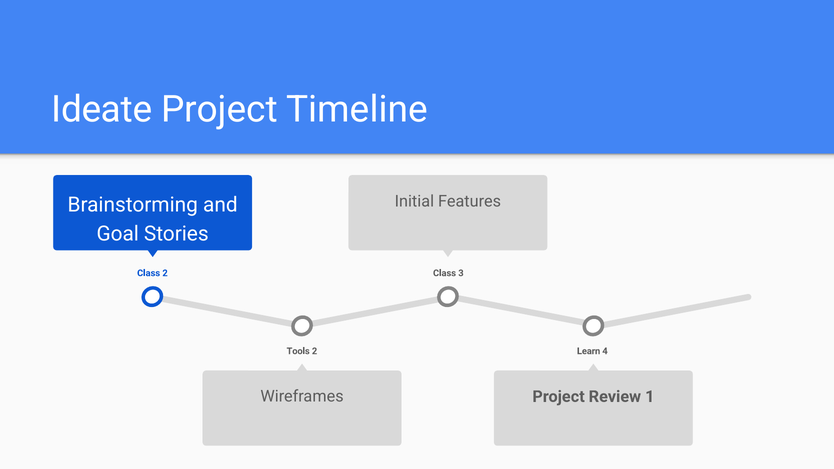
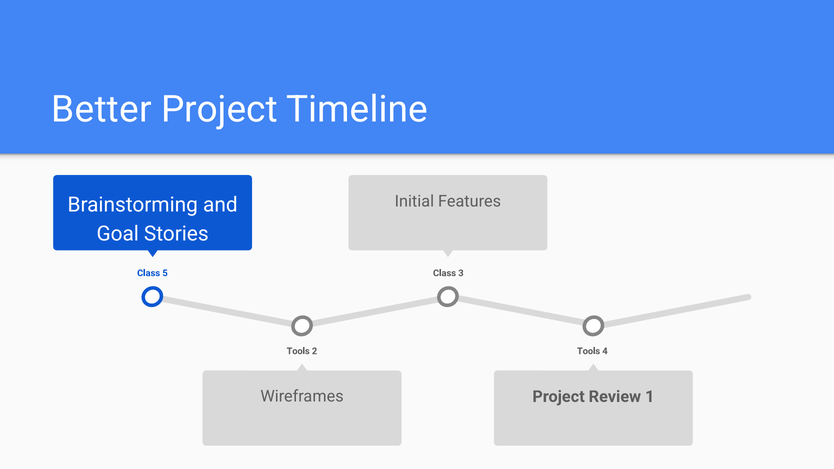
Ideate: Ideate -> Better
Class 2: 2 -> 5
Learn at (589, 351): Learn -> Tools
